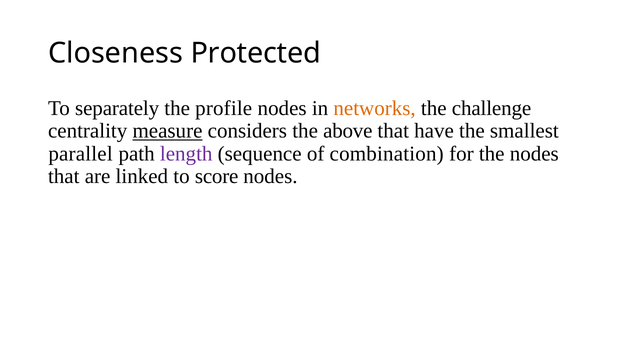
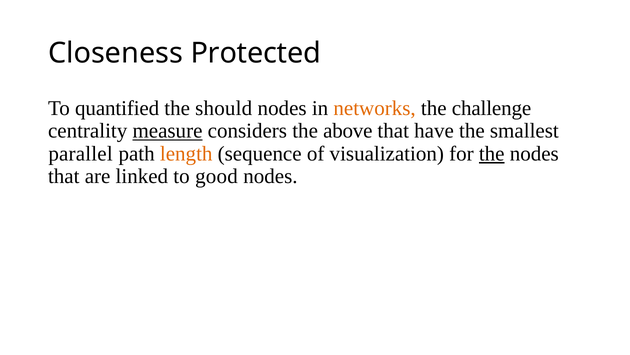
separately: separately -> quantified
profile: profile -> should
length colour: purple -> orange
combination: combination -> visualization
the at (492, 153) underline: none -> present
score: score -> good
